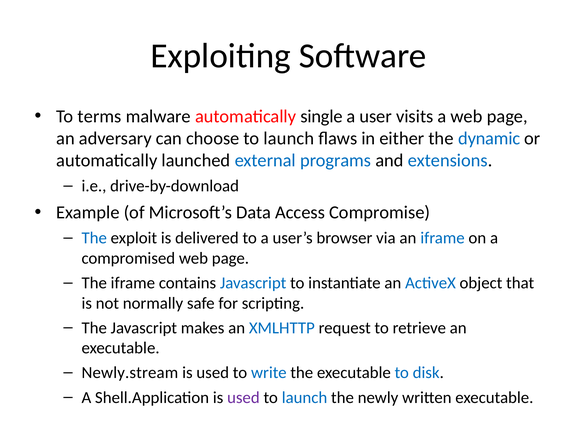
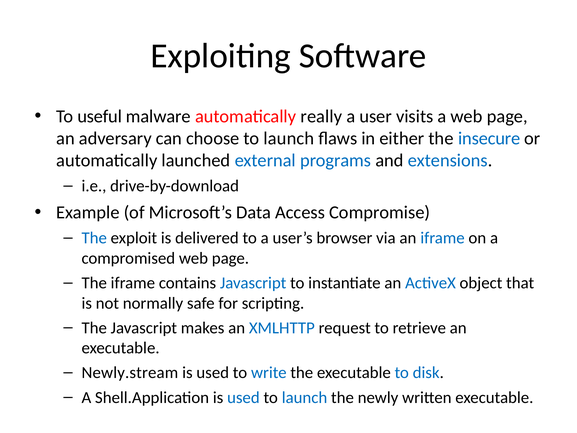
terms: terms -> useful
single: single -> really
dynamic: dynamic -> insecure
used at (243, 397) colour: purple -> blue
